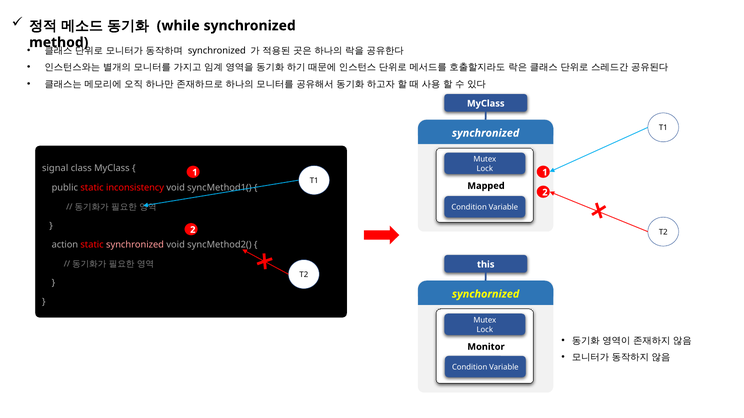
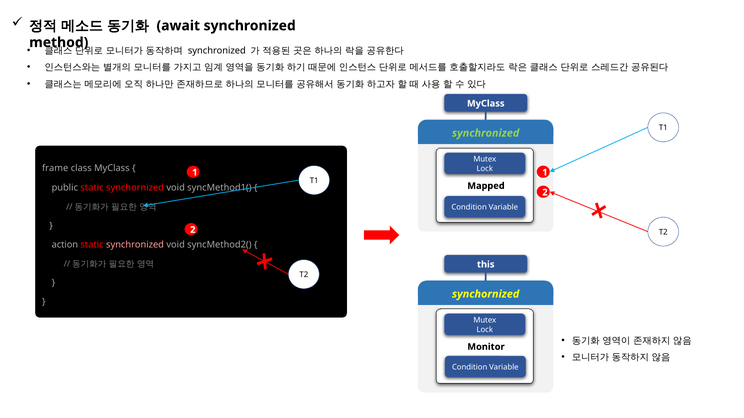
while: while -> await
synchronized at (486, 133) colour: white -> light green
signal: signal -> frame
static inconsistency: inconsistency -> synchornized
